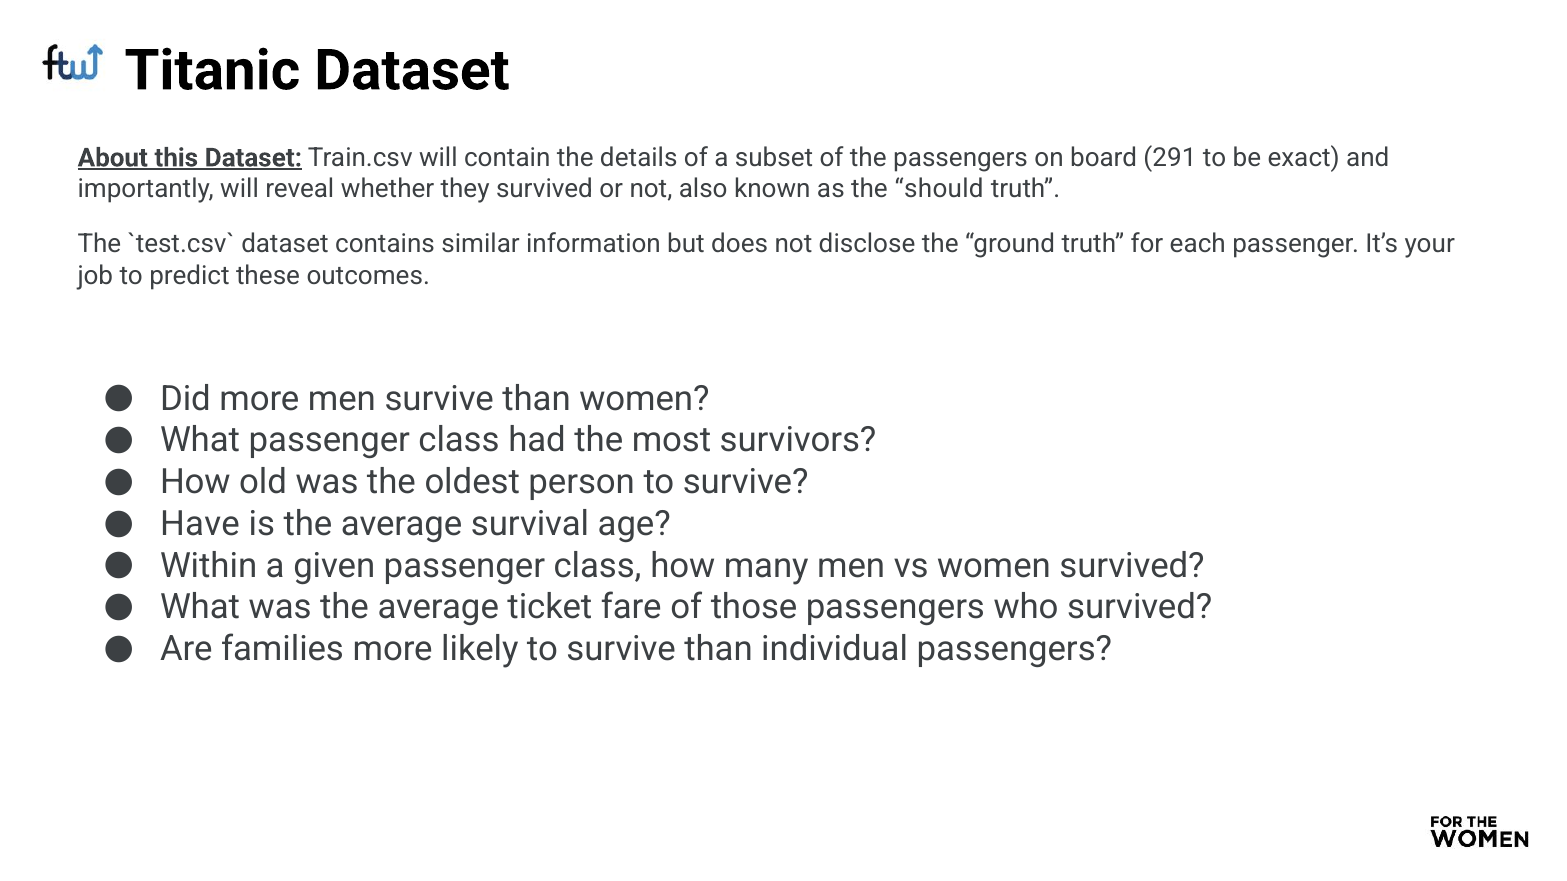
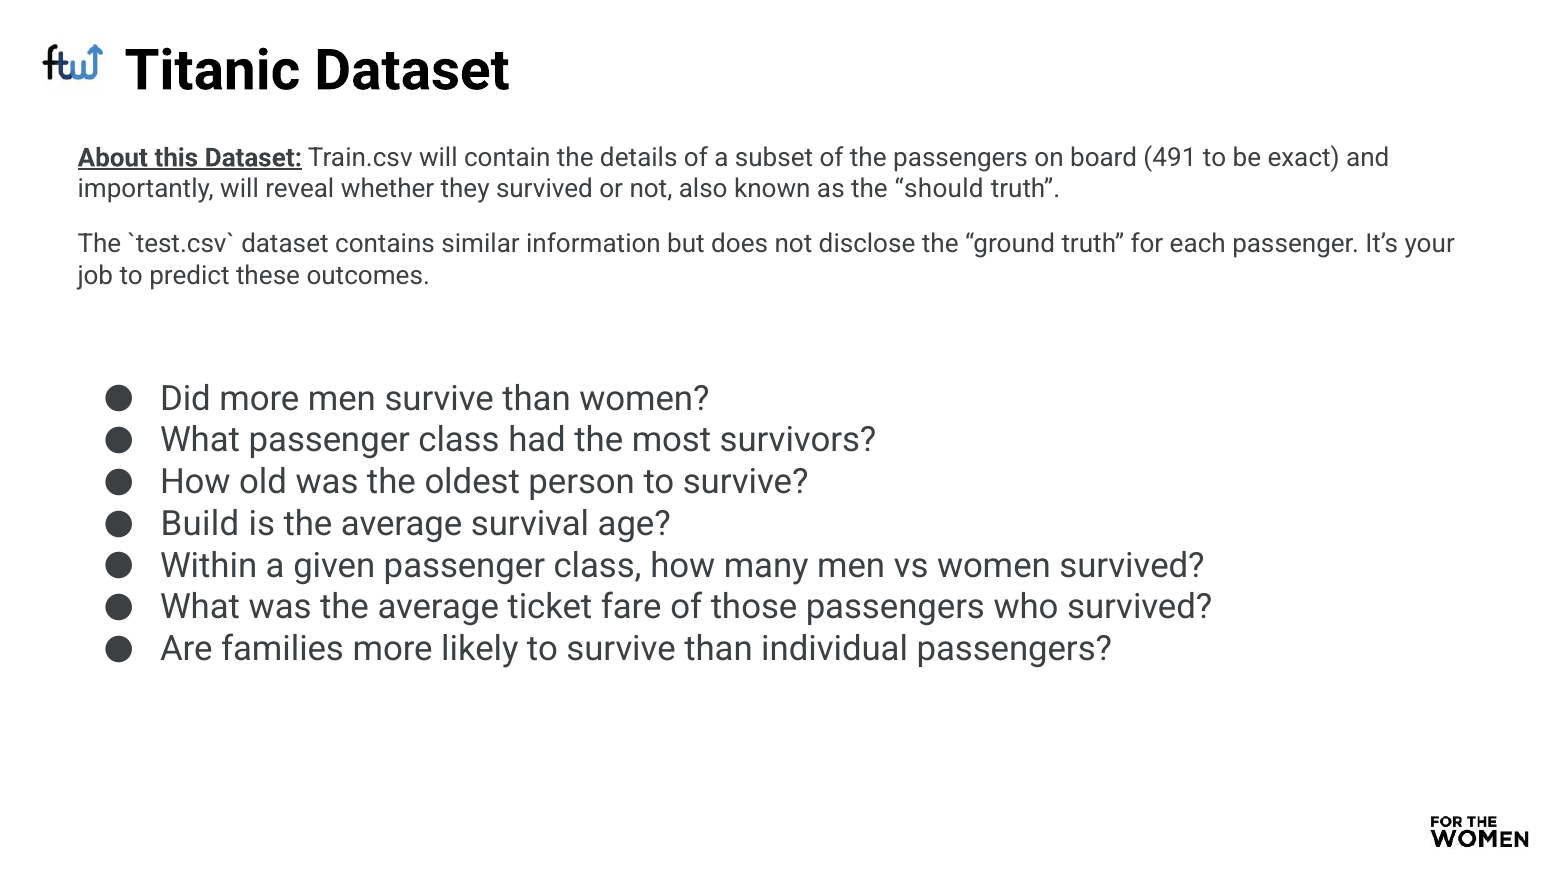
291: 291 -> 491
Have: Have -> Build
